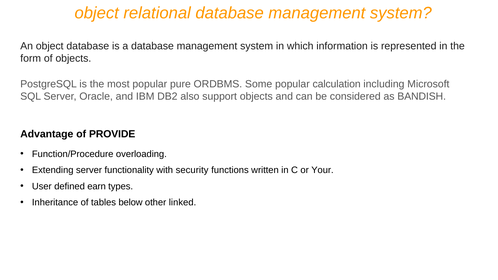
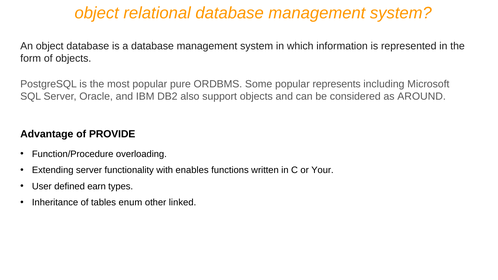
calculation: calculation -> represents
BANDISH: BANDISH -> AROUND
security: security -> enables
below: below -> enum
